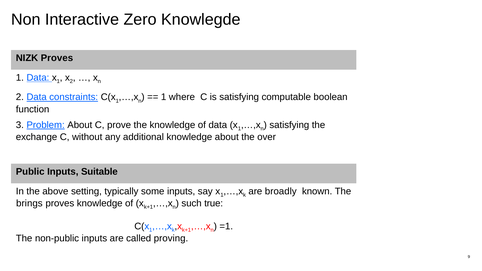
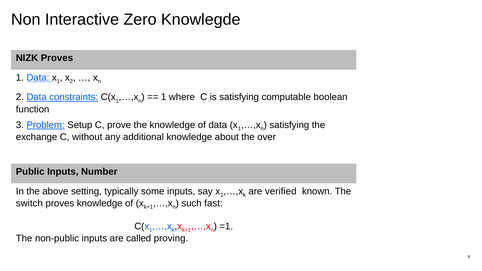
Problem About: About -> Setup
Suitable: Suitable -> Number
broadly: broadly -> verified
brings: brings -> switch
true: true -> fast
